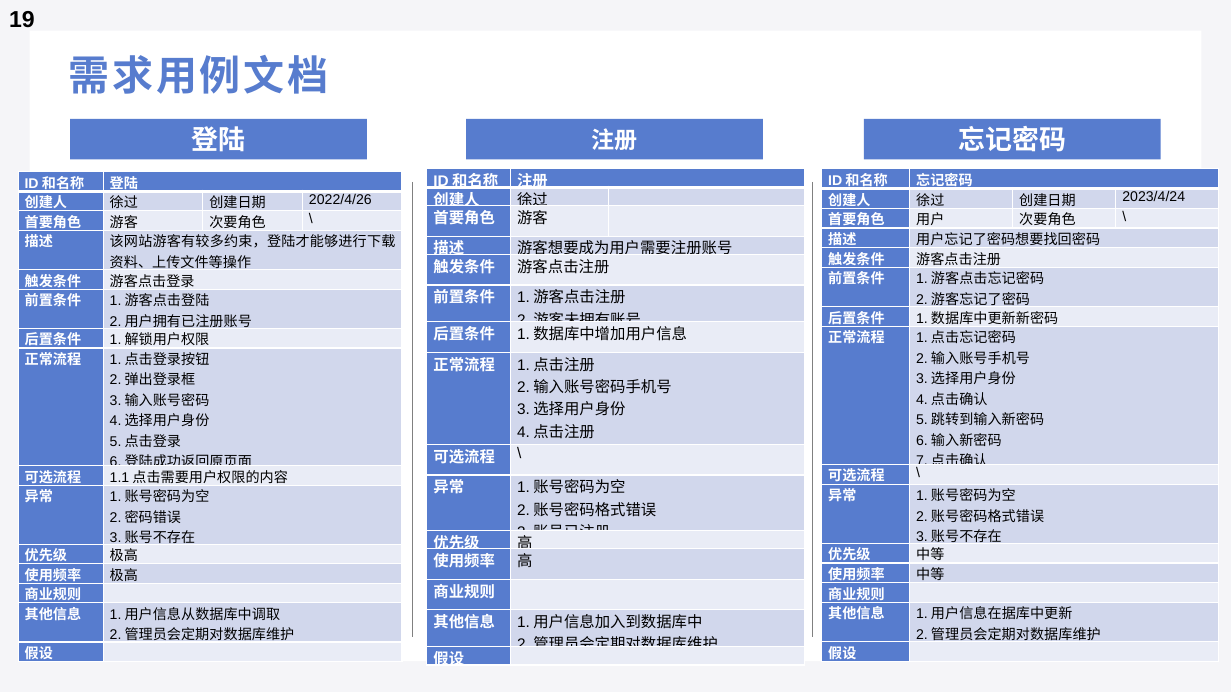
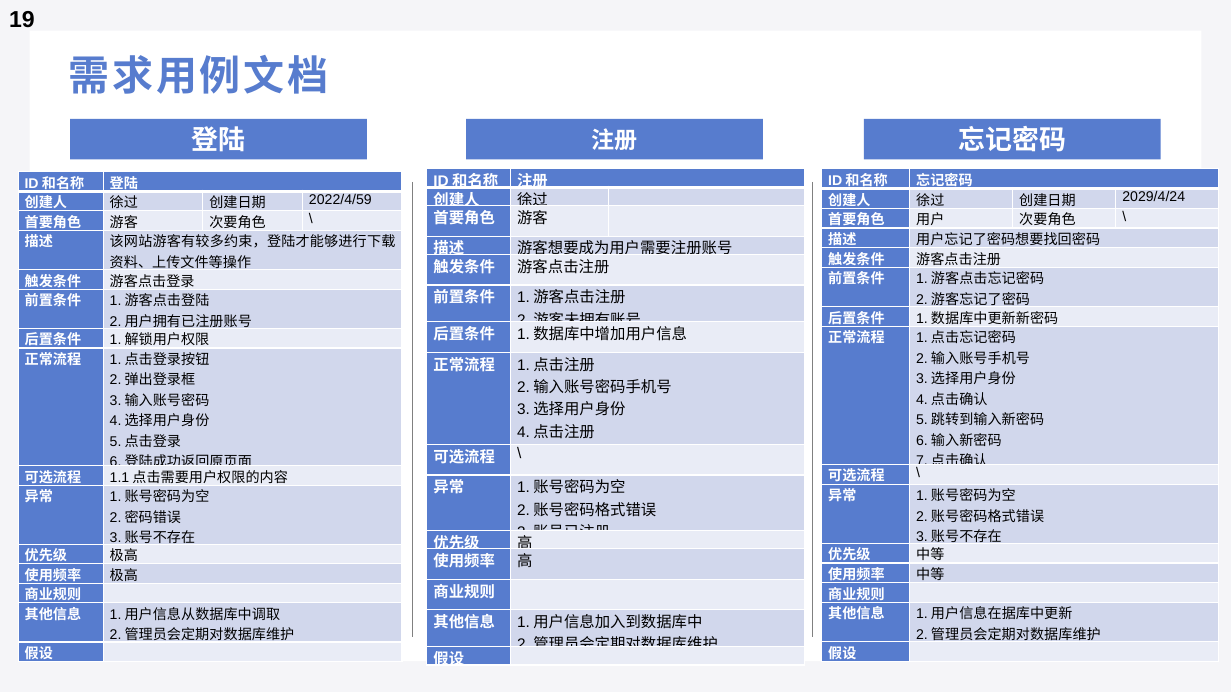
2023/4/24: 2023/4/24 -> 2029/4/24
2022/4/26: 2022/4/26 -> 2022/4/59
